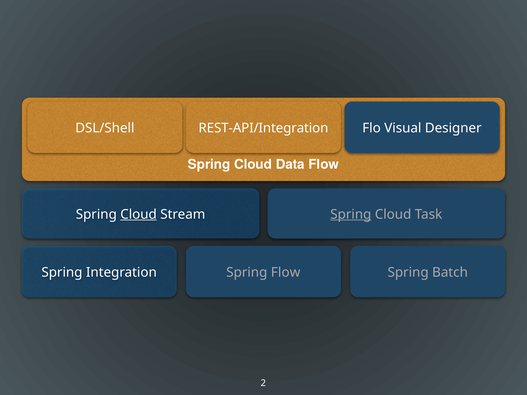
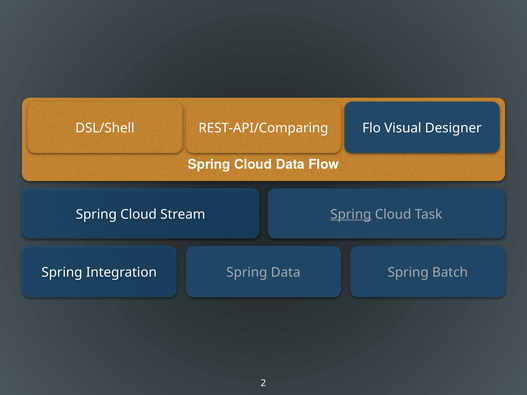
REST-API/Integration: REST-API/Integration -> REST-API/Comparing
Cloud at (139, 214) underline: present -> none
Spring Flow: Flow -> Data
